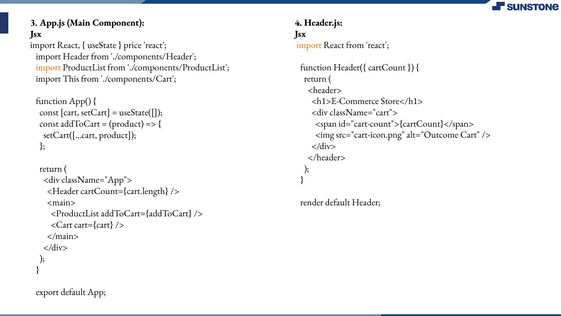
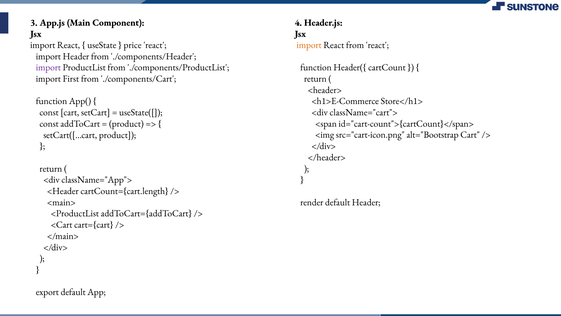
import at (48, 67) colour: orange -> purple
This: This -> First
alt="Outcome: alt="Outcome -> alt="Bootstrap
